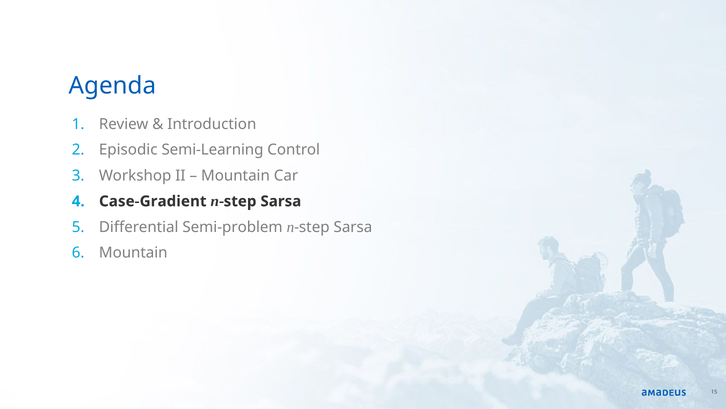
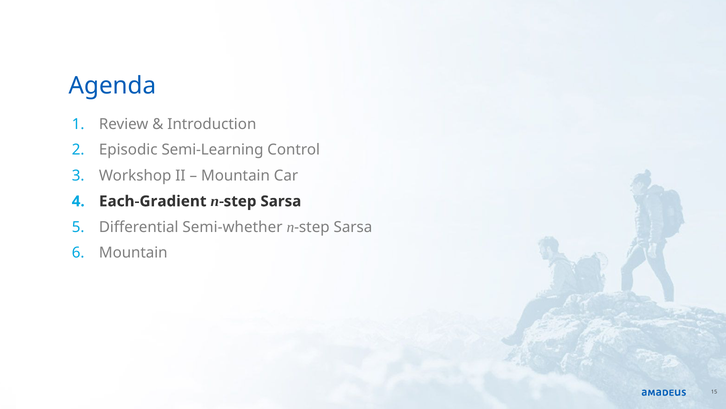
Case-Gradient: Case-Gradient -> Each-Gradient
Semi-problem: Semi-problem -> Semi-whether
